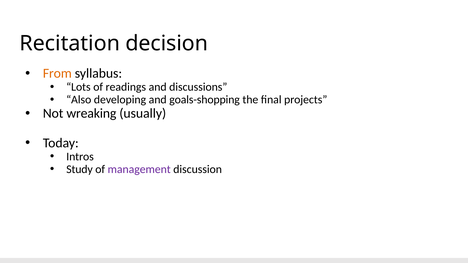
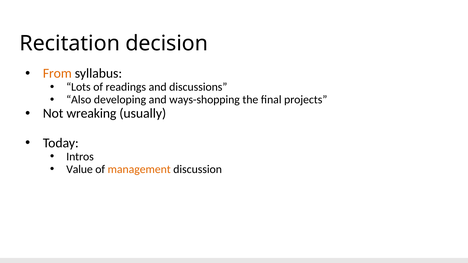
goals-shopping: goals-shopping -> ways-shopping
Study: Study -> Value
management colour: purple -> orange
